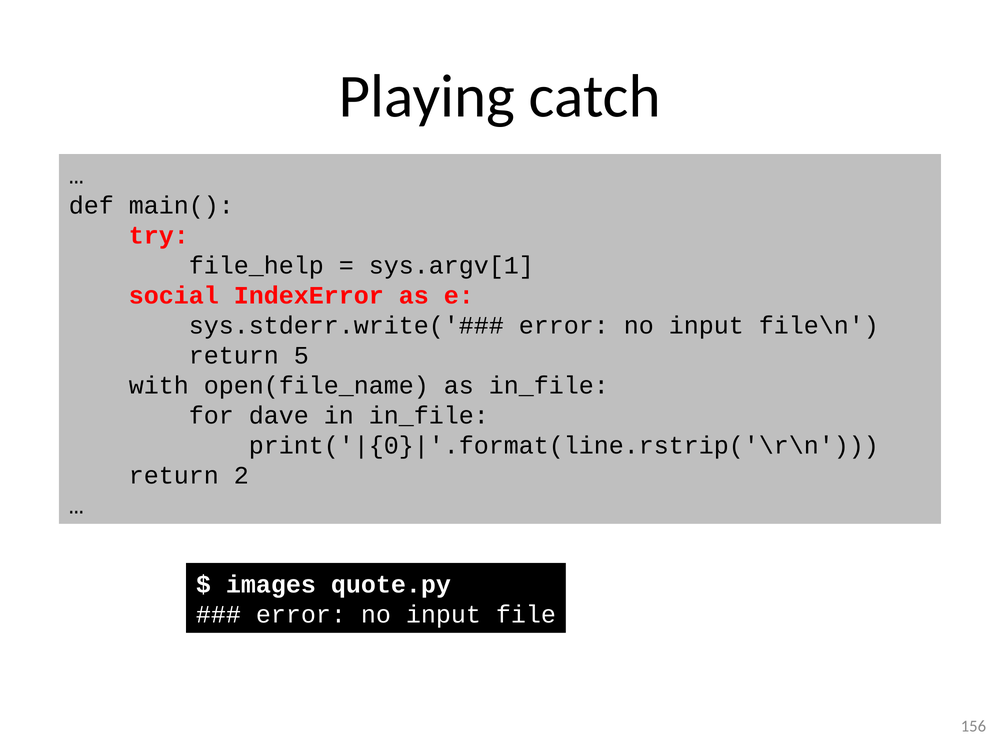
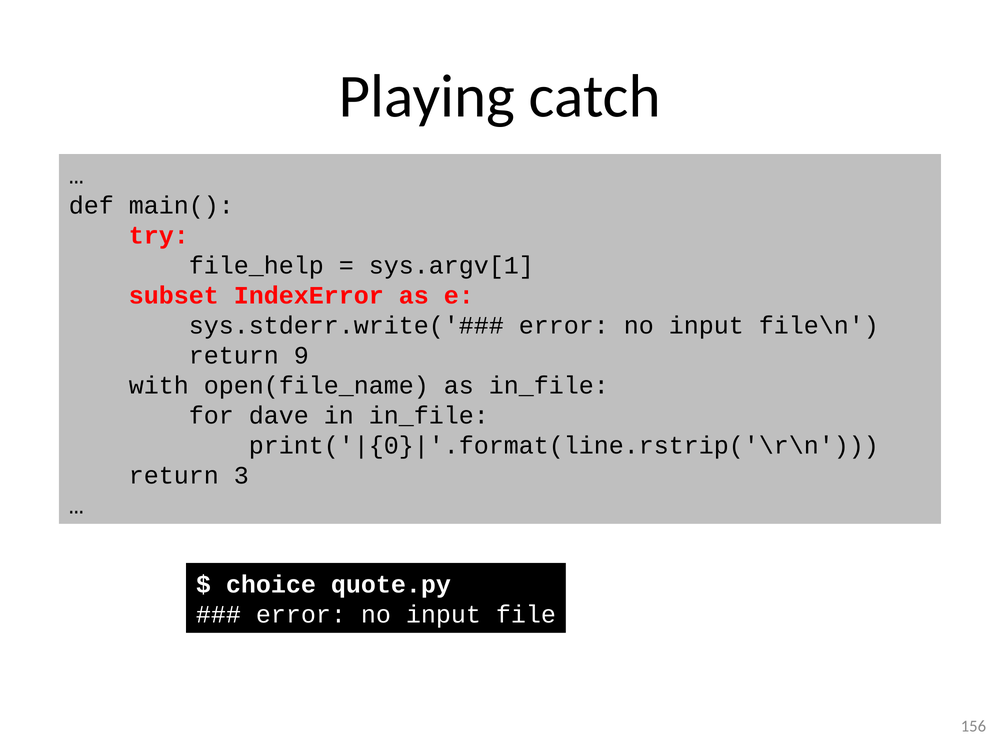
social: social -> subset
5: 5 -> 9
2: 2 -> 3
images: images -> choice
